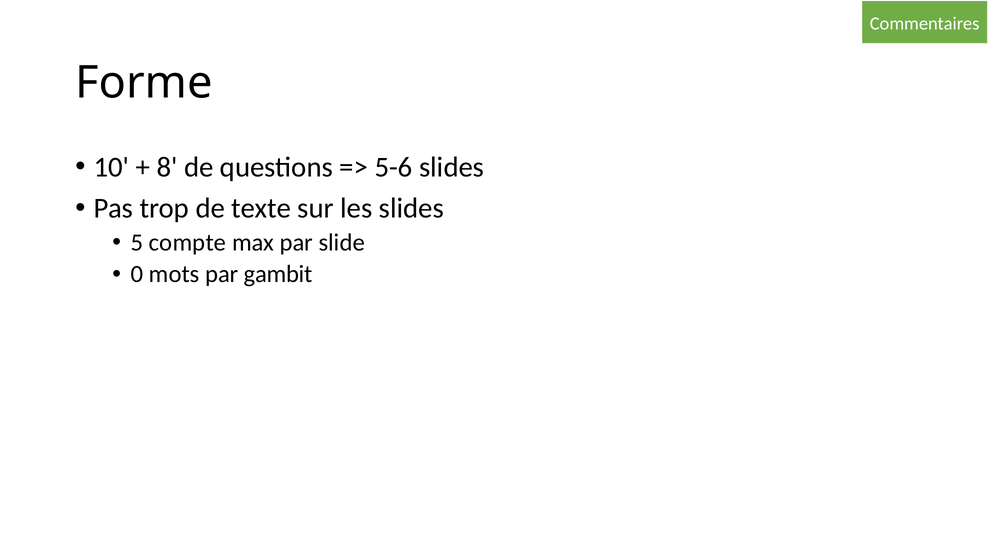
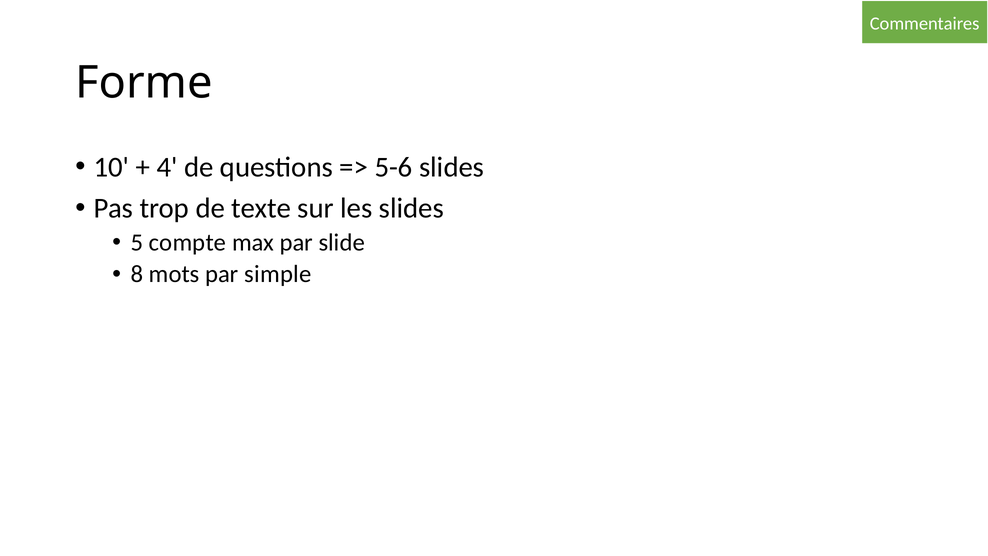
8: 8 -> 4
0: 0 -> 8
gambit: gambit -> simple
